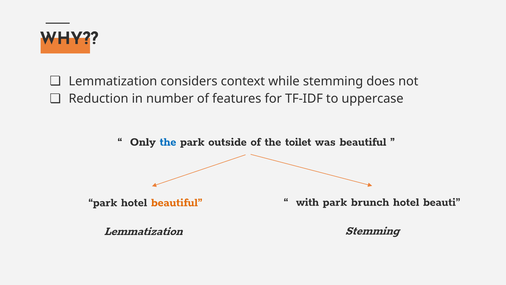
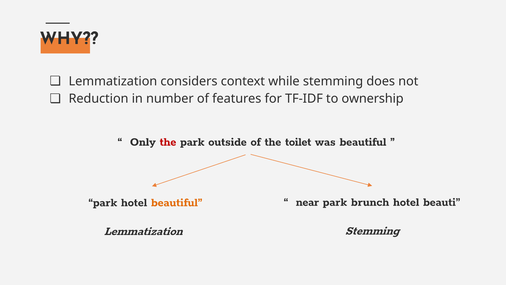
uppercase: uppercase -> ownership
the at (168, 141) colour: blue -> red
with: with -> near
